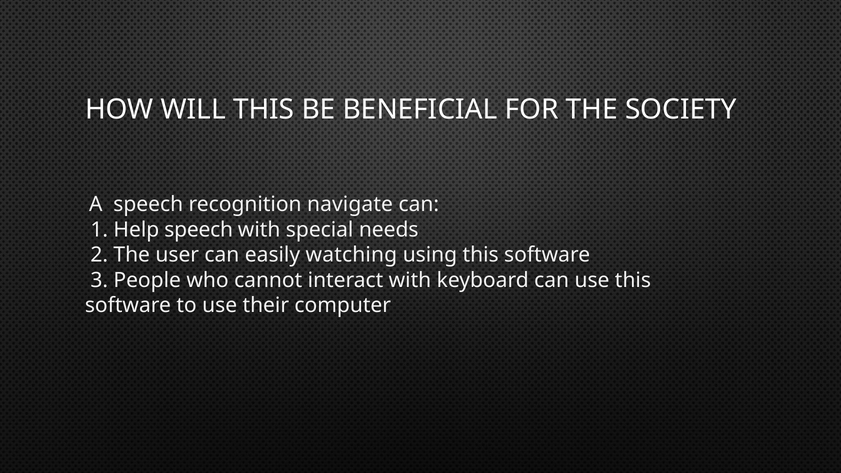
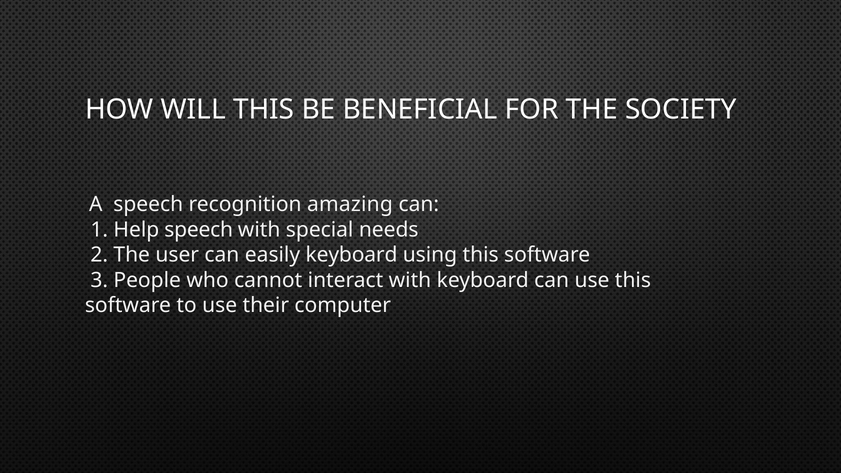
navigate: navigate -> amazing
easily watching: watching -> keyboard
